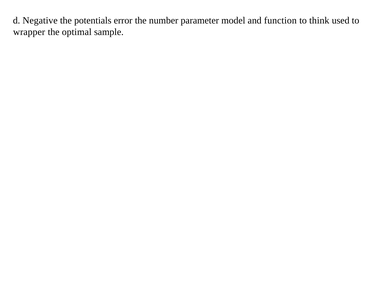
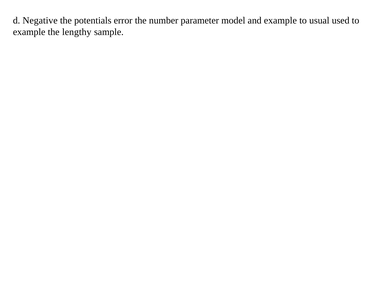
and function: function -> example
think: think -> usual
wrapper at (29, 32): wrapper -> example
optimal: optimal -> lengthy
